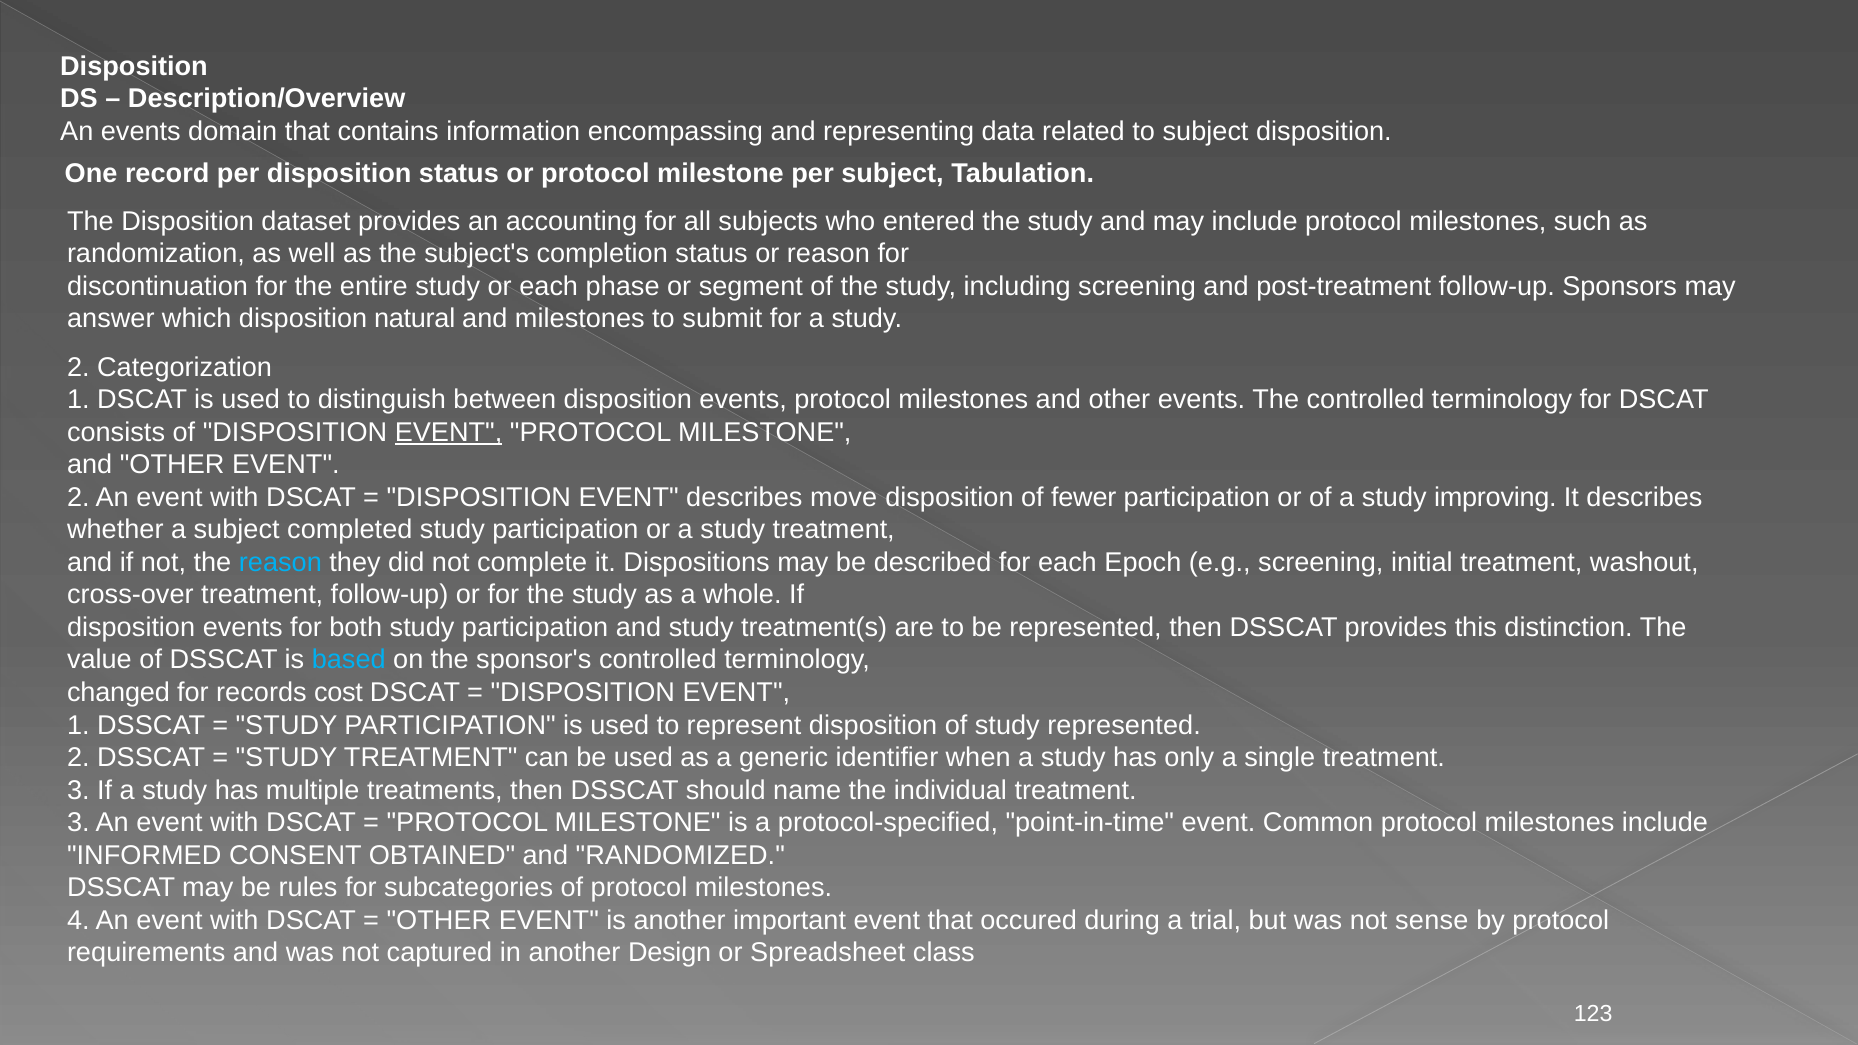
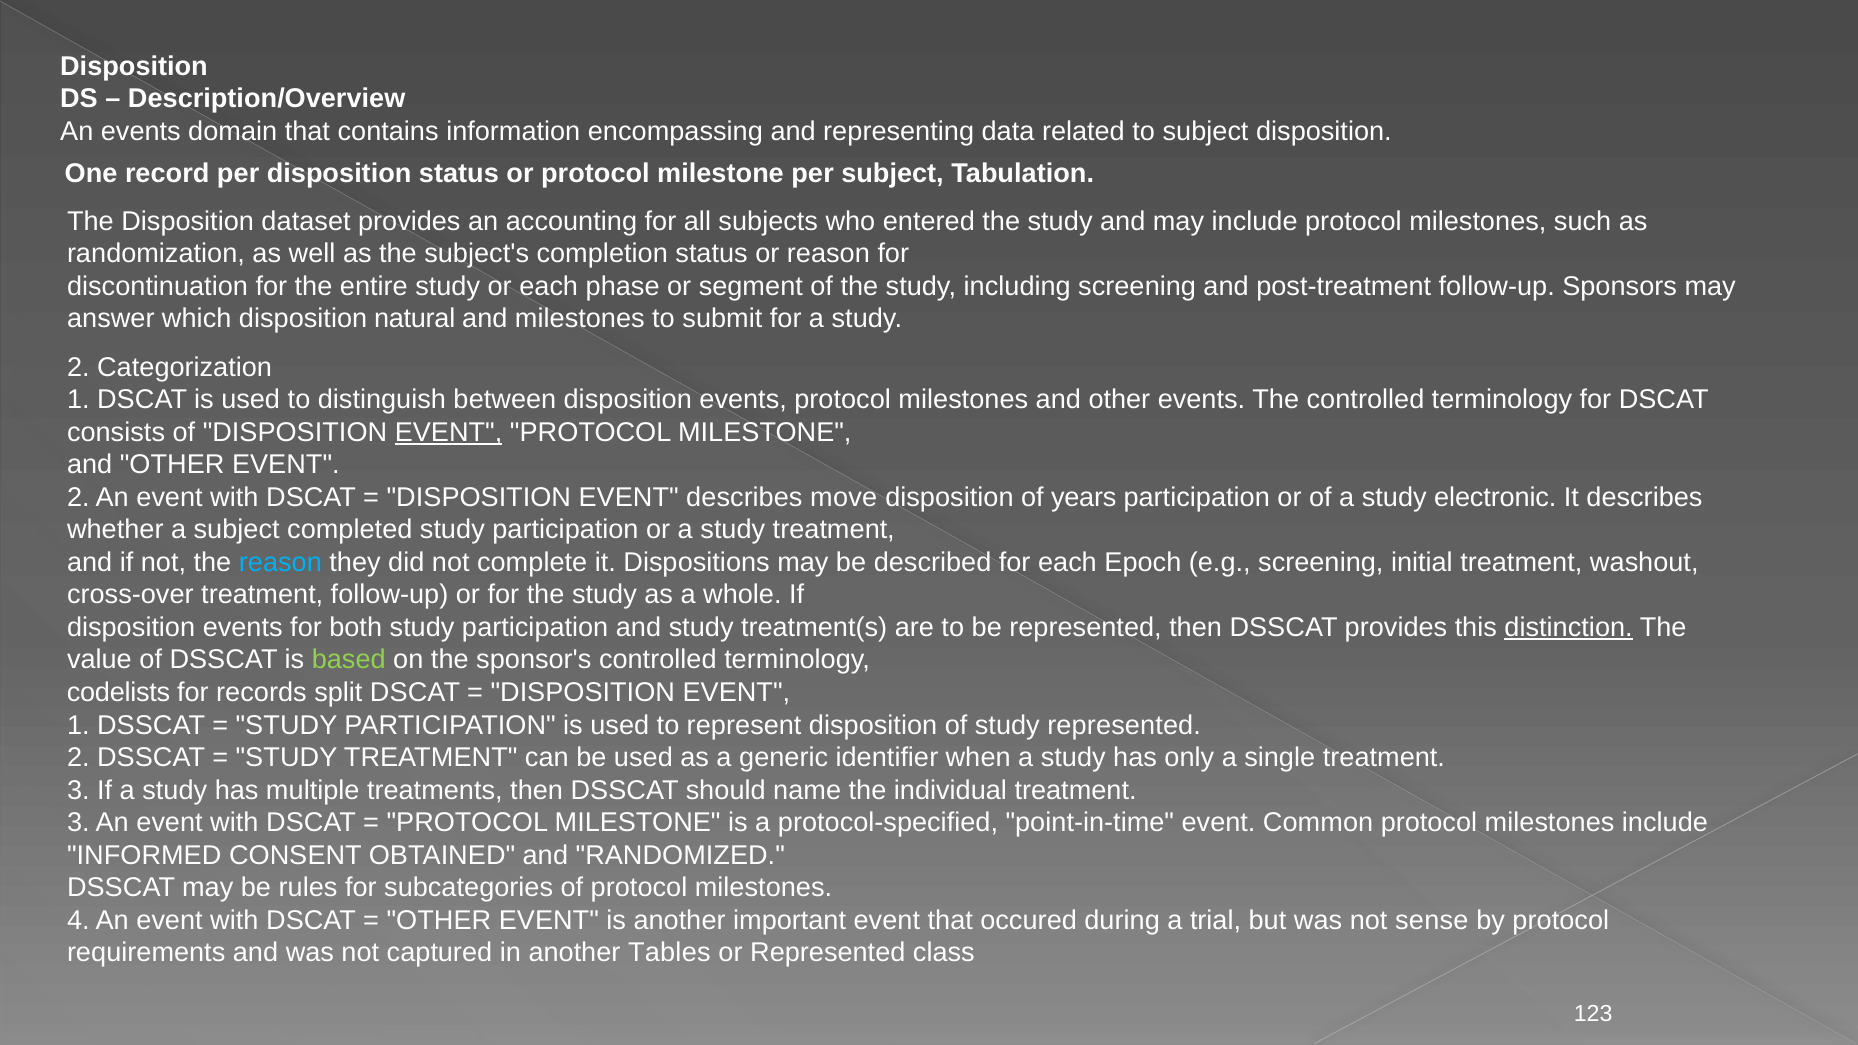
fewer: fewer -> years
improving: improving -> electronic
distinction underline: none -> present
based colour: light blue -> light green
changed: changed -> codelists
cost: cost -> split
Design: Design -> Tables
or Spreadsheet: Spreadsheet -> Represented
